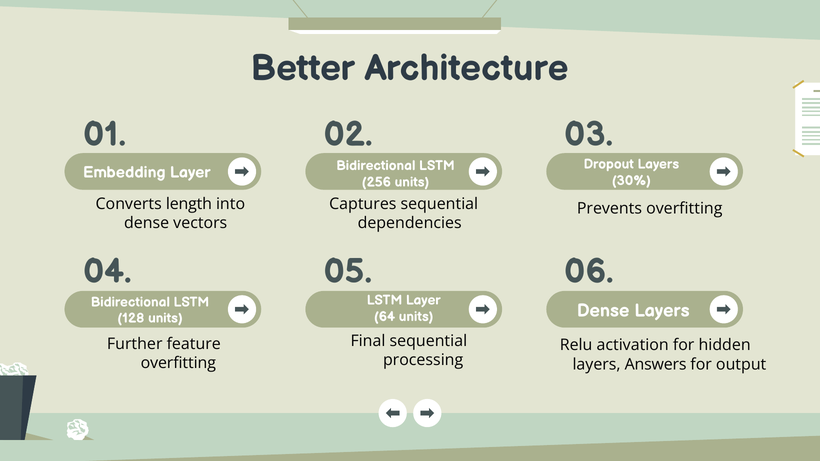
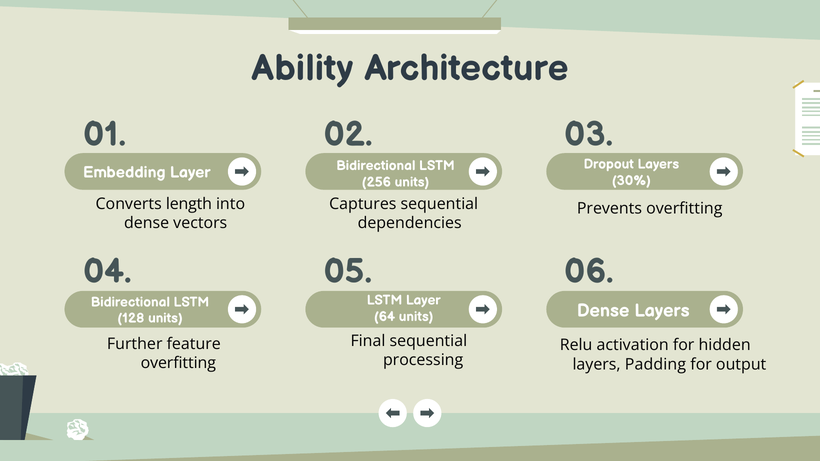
Better: Better -> Ability
Answers: Answers -> Padding
